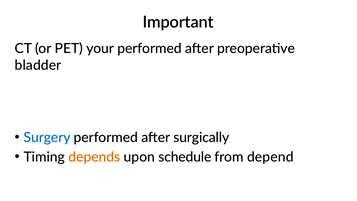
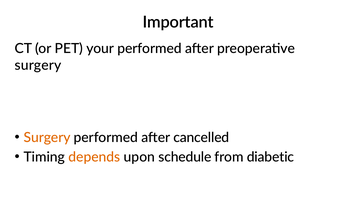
bladder at (38, 65): bladder -> surgery
Surgery at (47, 138) colour: blue -> orange
surgically: surgically -> cancelled
depend: depend -> diabetic
